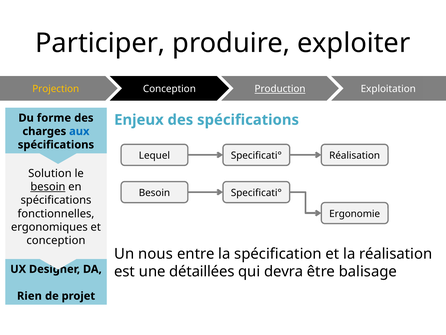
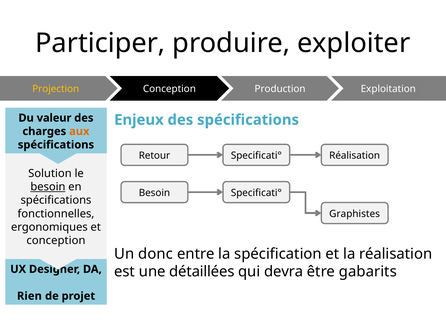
Production underline: present -> none
forme: forme -> valeur
aux colour: blue -> orange
Lequel: Lequel -> Retour
Ergonomie: Ergonomie -> Graphistes
nous: nous -> donc
balisage: balisage -> gabarits
